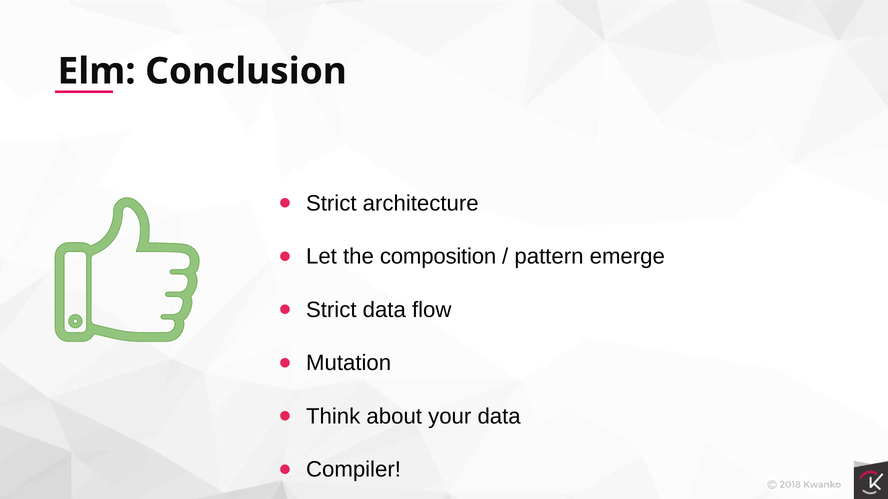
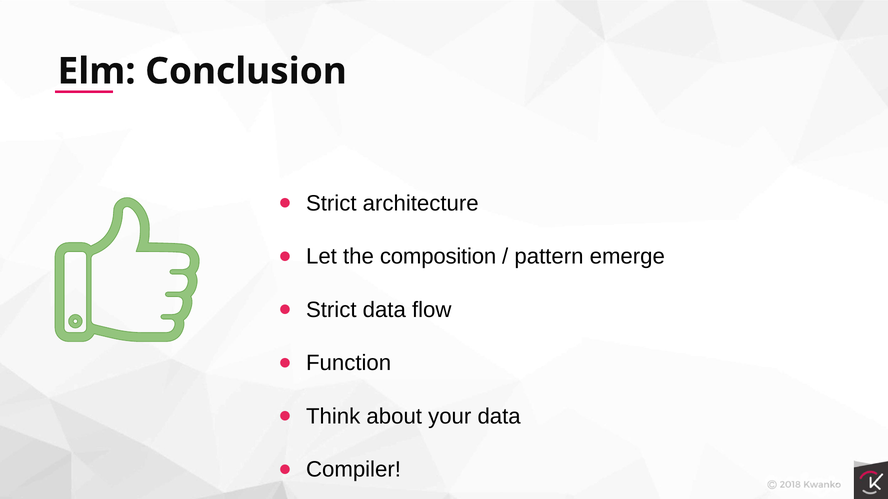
Mutation: Mutation -> Function
